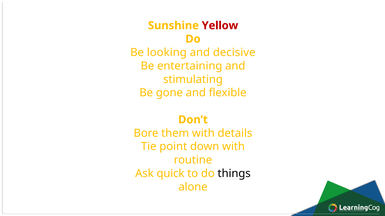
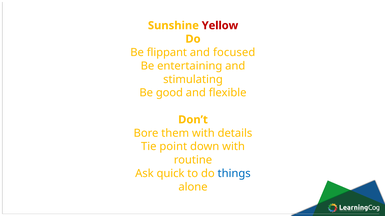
looking: looking -> flippant
decisive: decisive -> focused
gone: gone -> good
things colour: black -> blue
